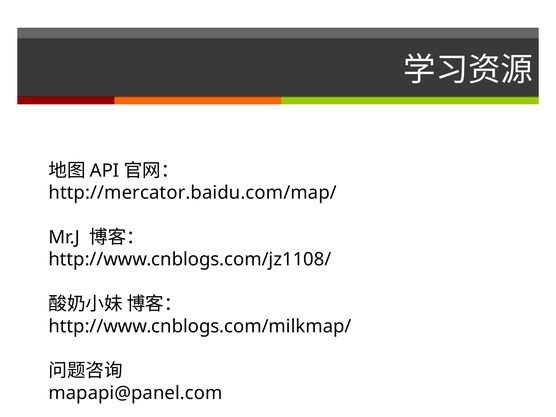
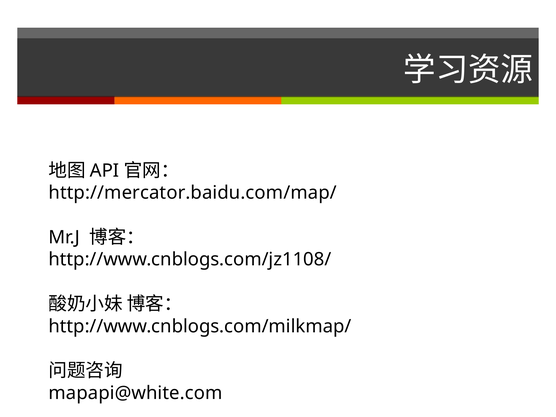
mapapi@panel.com: mapapi@panel.com -> mapapi@white.com
